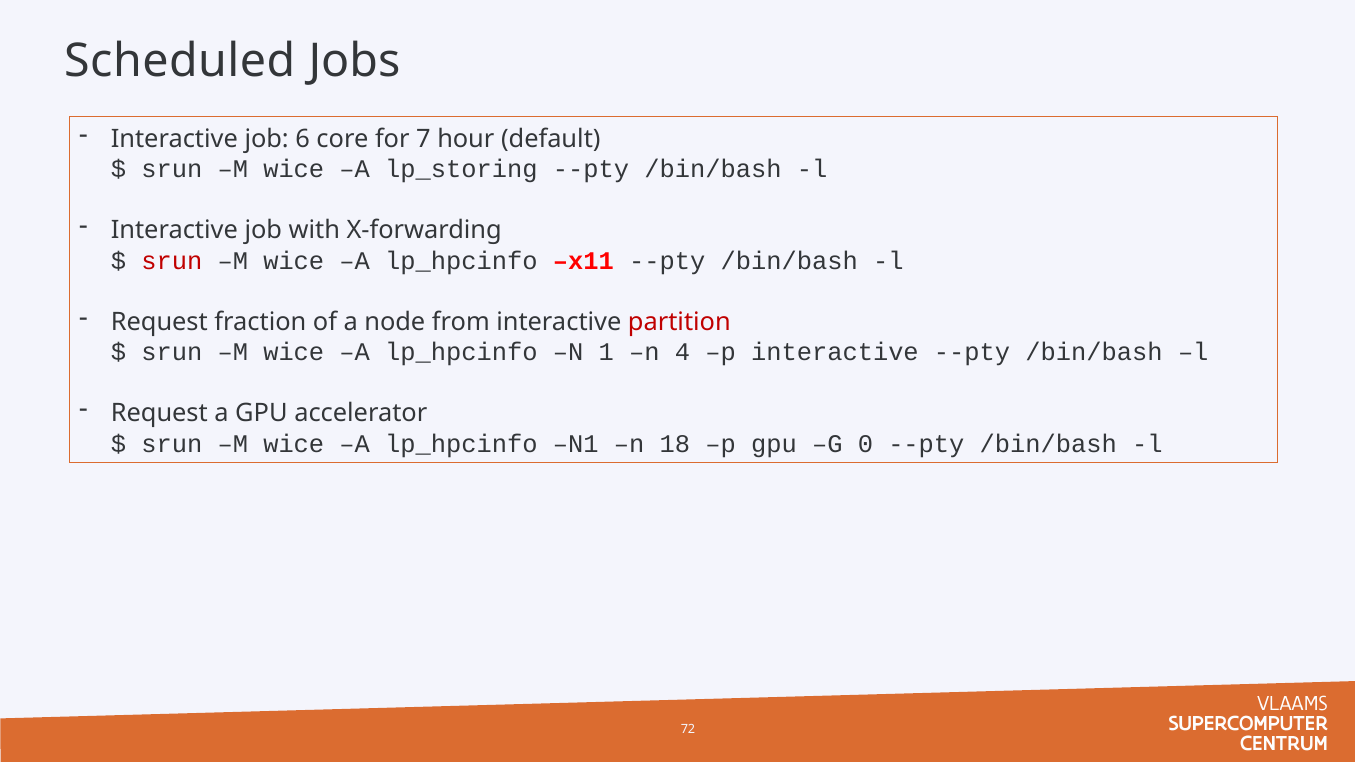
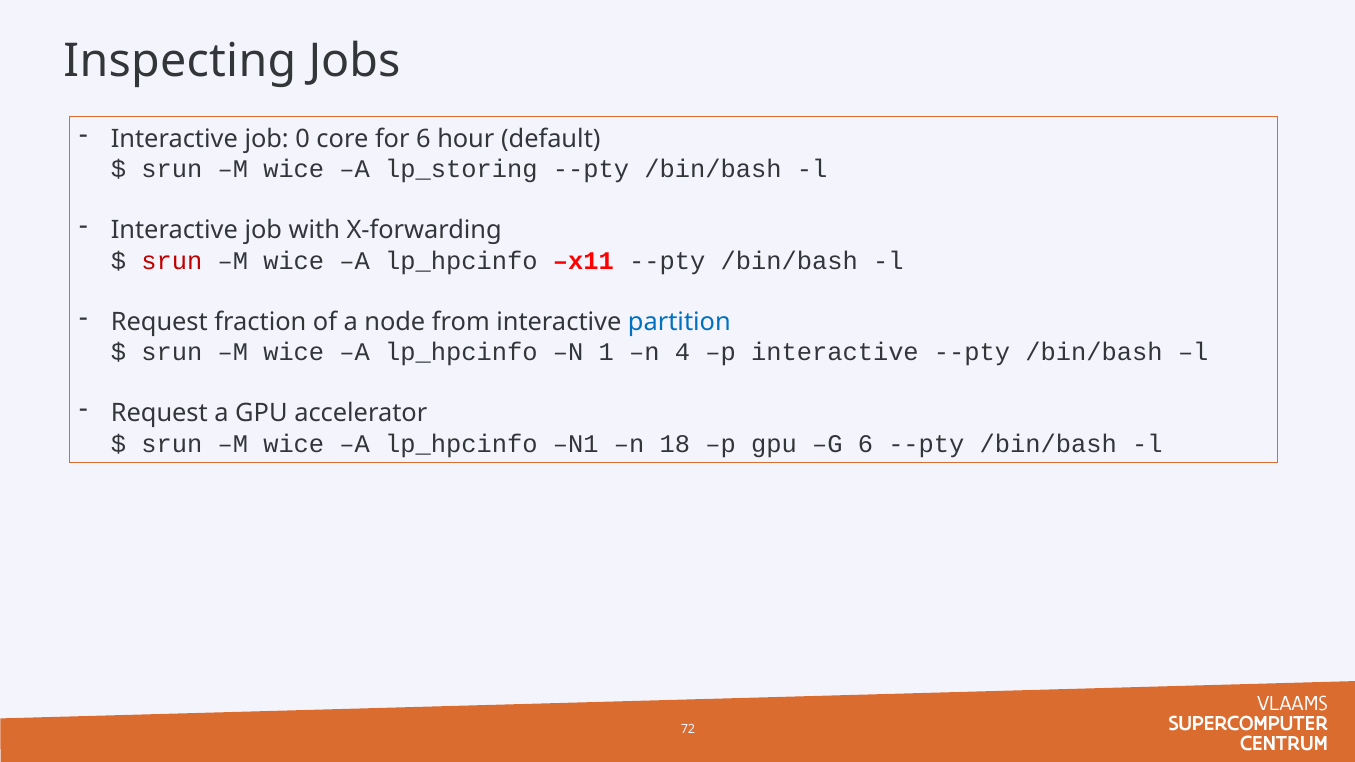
Scheduled: Scheduled -> Inspecting
6: 6 -> 0
for 7: 7 -> 6
partition colour: red -> blue
G 0: 0 -> 6
